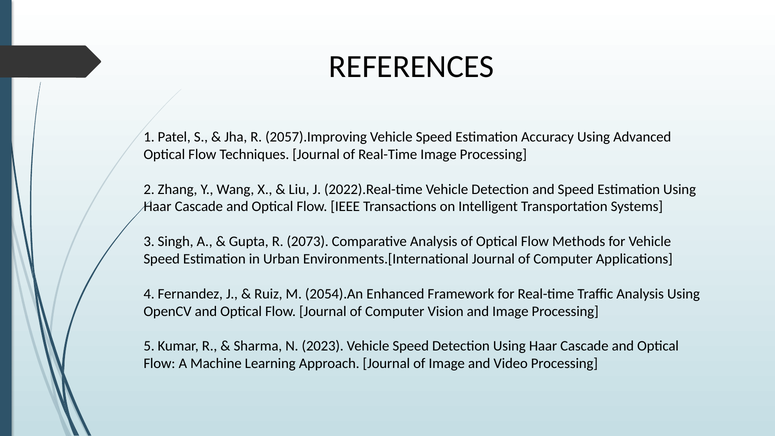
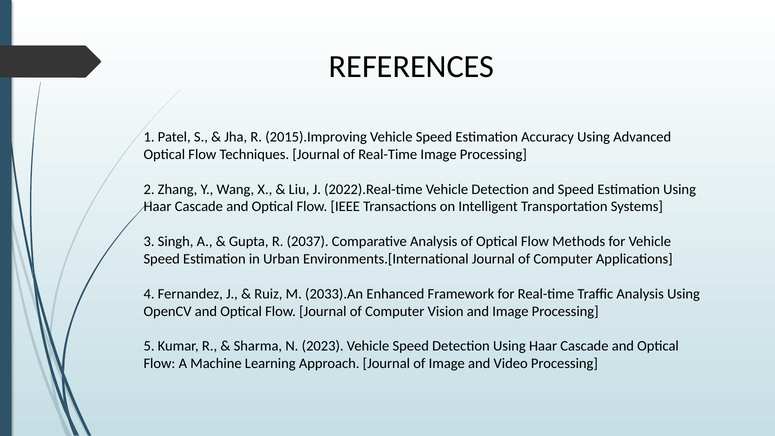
2057).Improving: 2057).Improving -> 2015).Improving
2073: 2073 -> 2037
2054).An: 2054).An -> 2033).An
